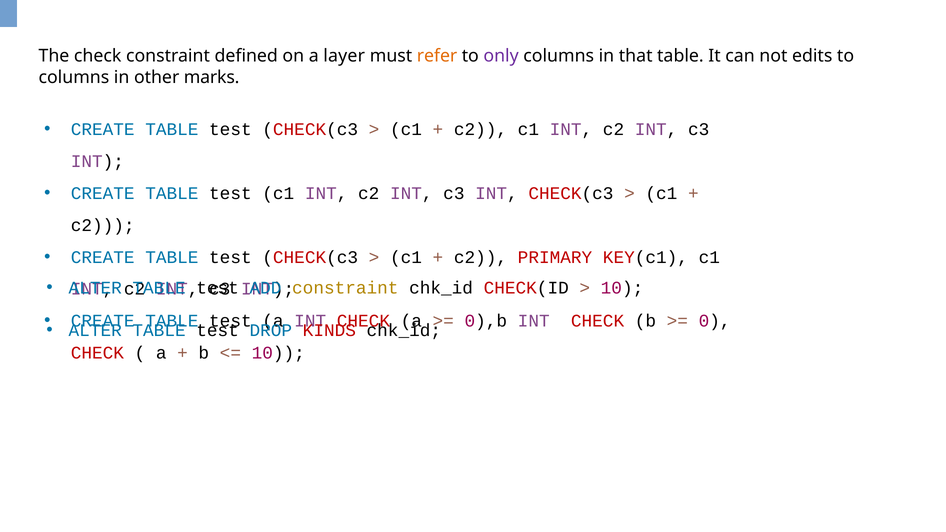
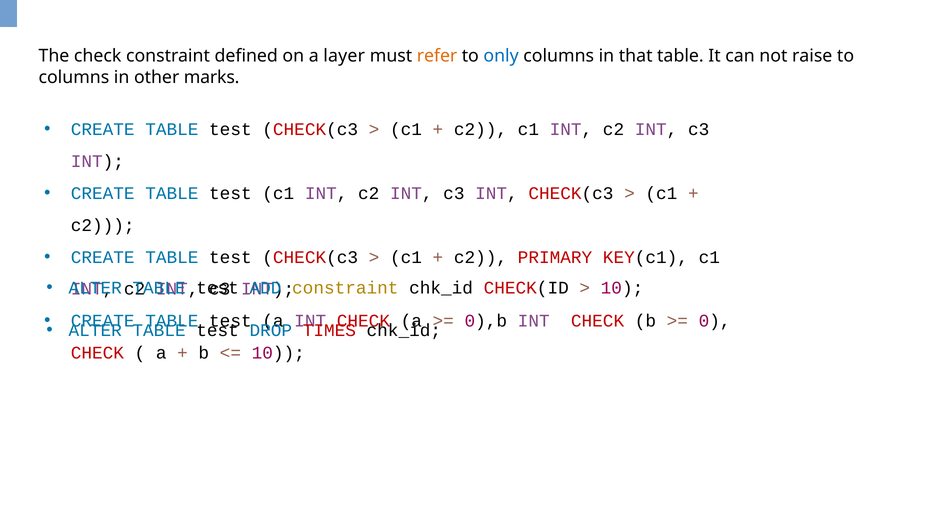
only colour: purple -> blue
edits: edits -> raise
KINDS: KINDS -> TIMES
